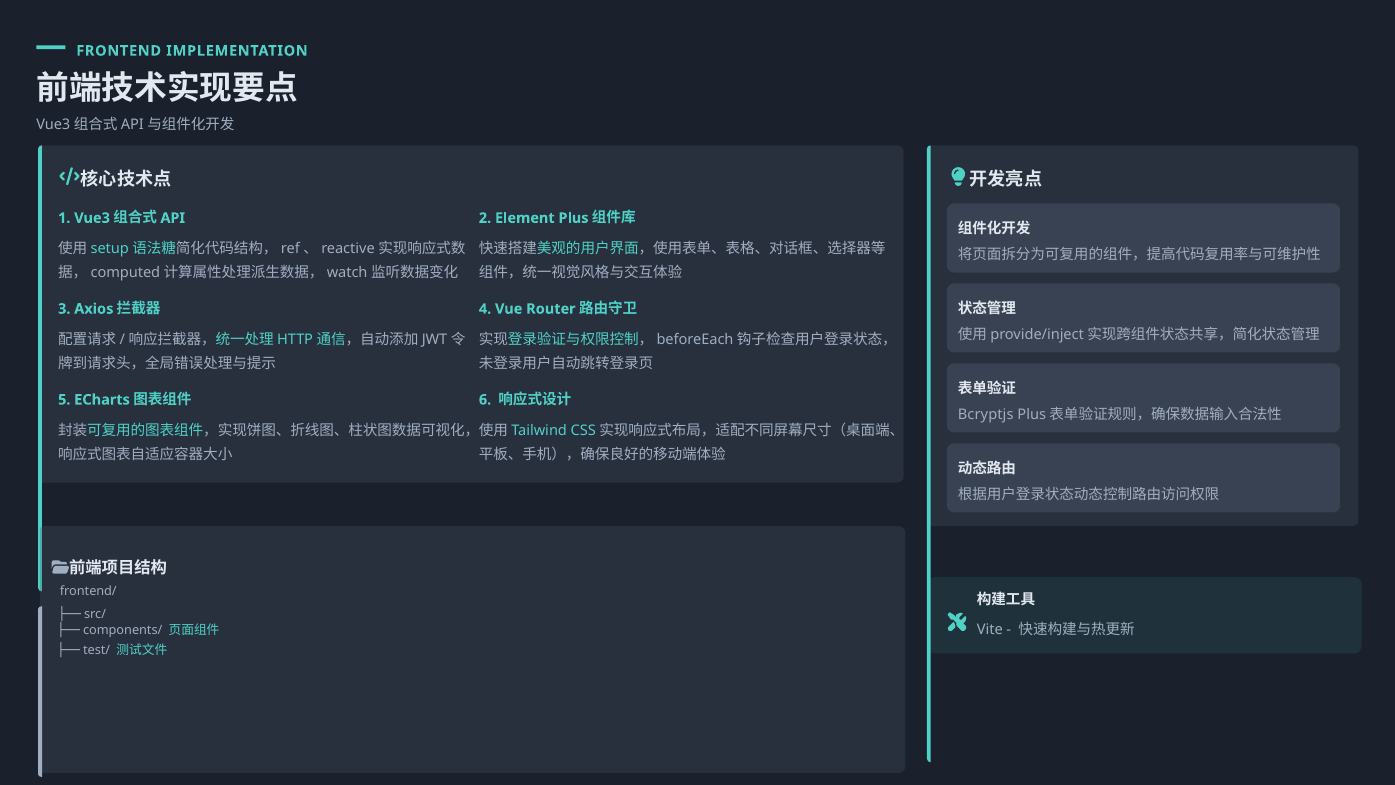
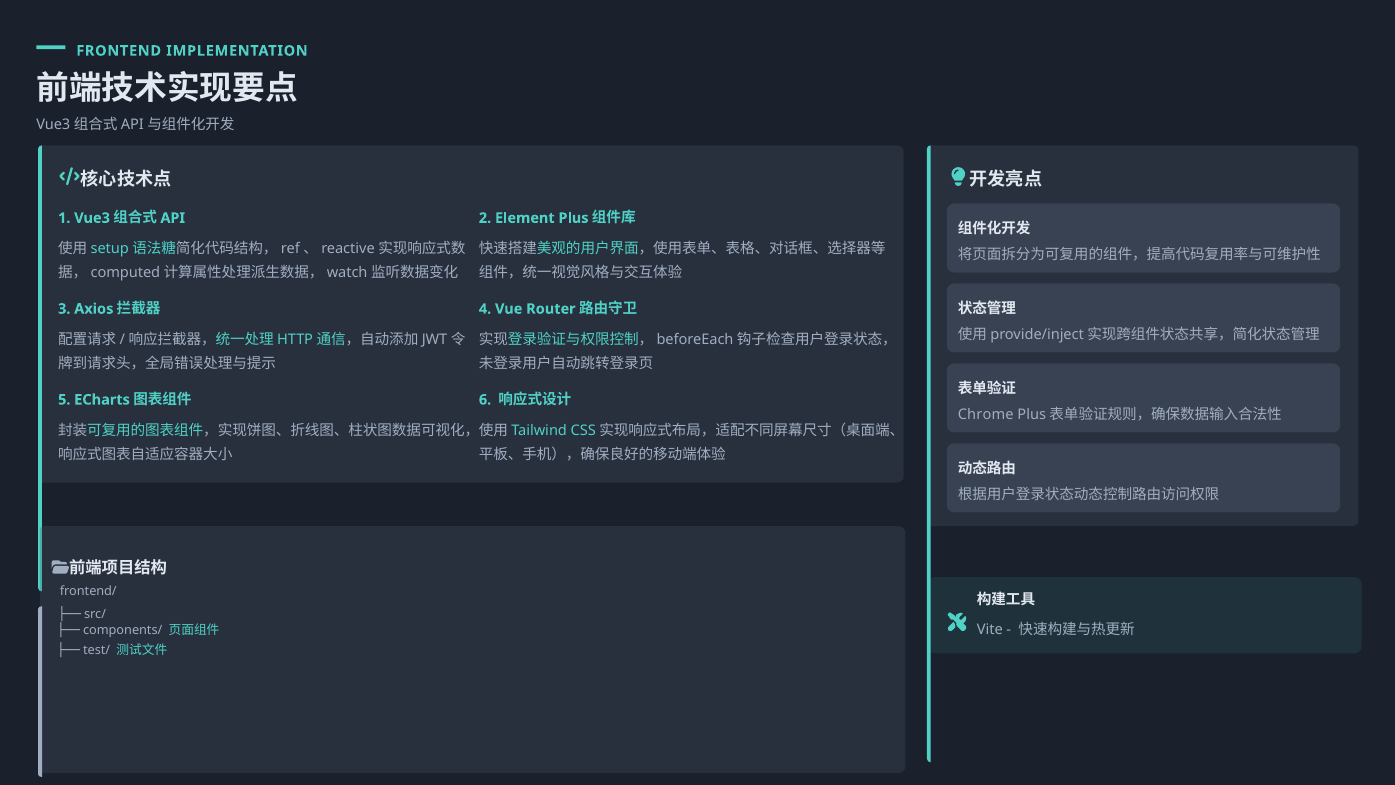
Bcryptjs: Bcryptjs -> Chrome
